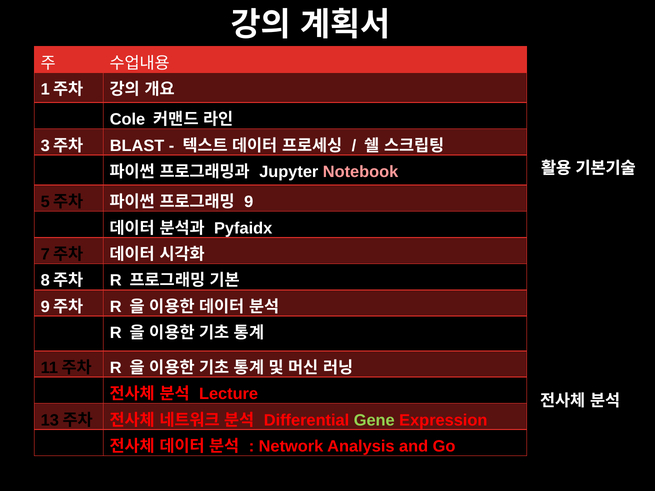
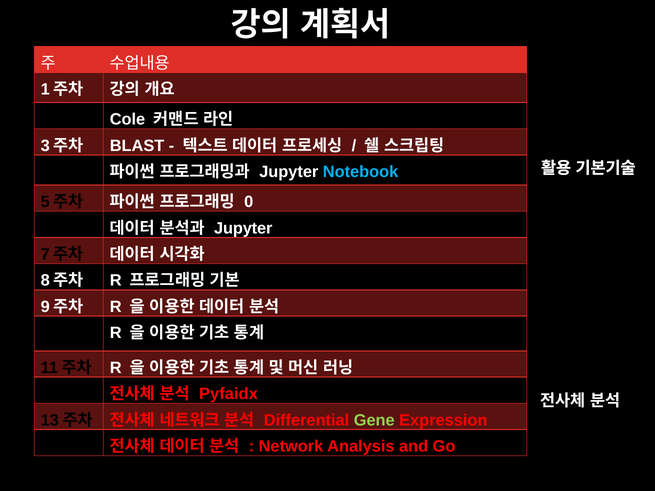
Notebook colour: pink -> light blue
9: 9 -> 0
Pyfaidx at (243, 228): Pyfaidx -> Jupyter
Lecture: Lecture -> Pyfaidx
